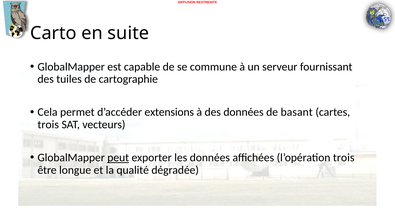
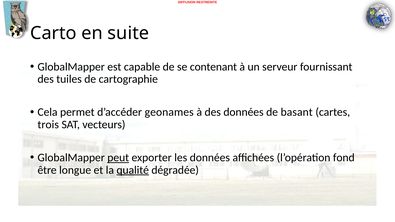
commune: commune -> contenant
extensions: extensions -> geonames
l’opération trois: trois -> fond
qualité underline: none -> present
